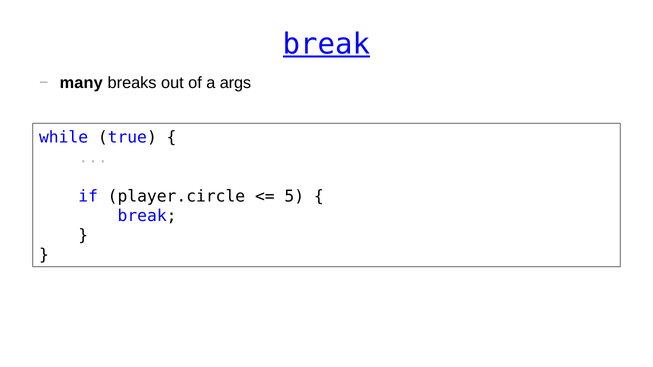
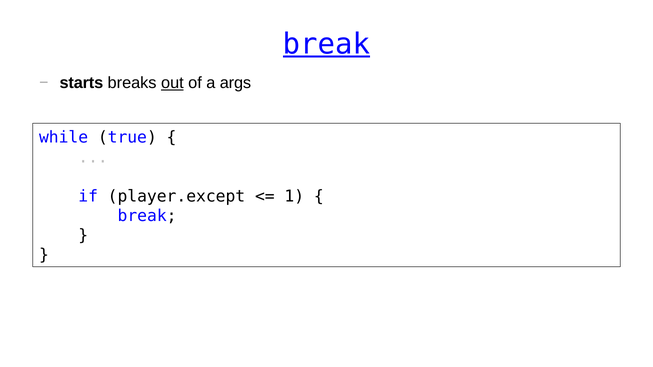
many: many -> starts
out underline: none -> present
player.circle: player.circle -> player.except
5: 5 -> 1
